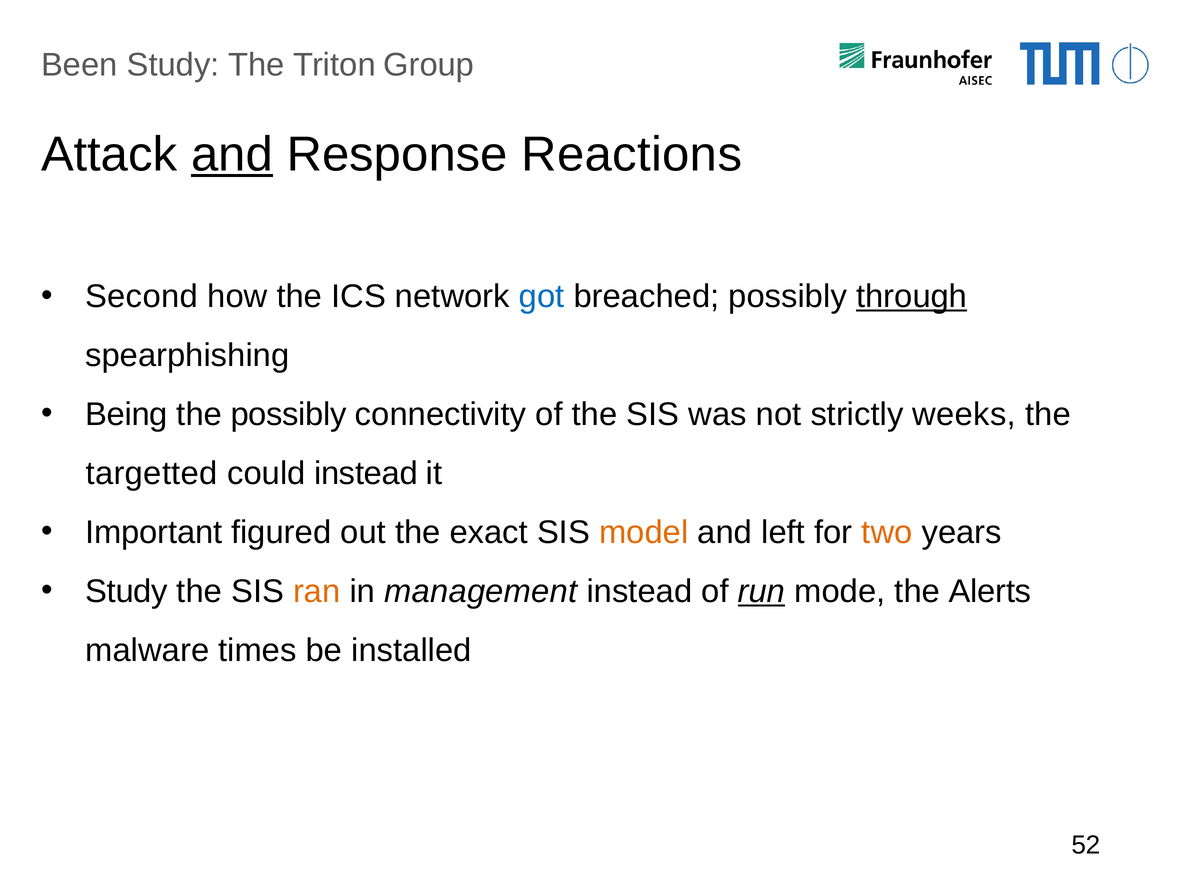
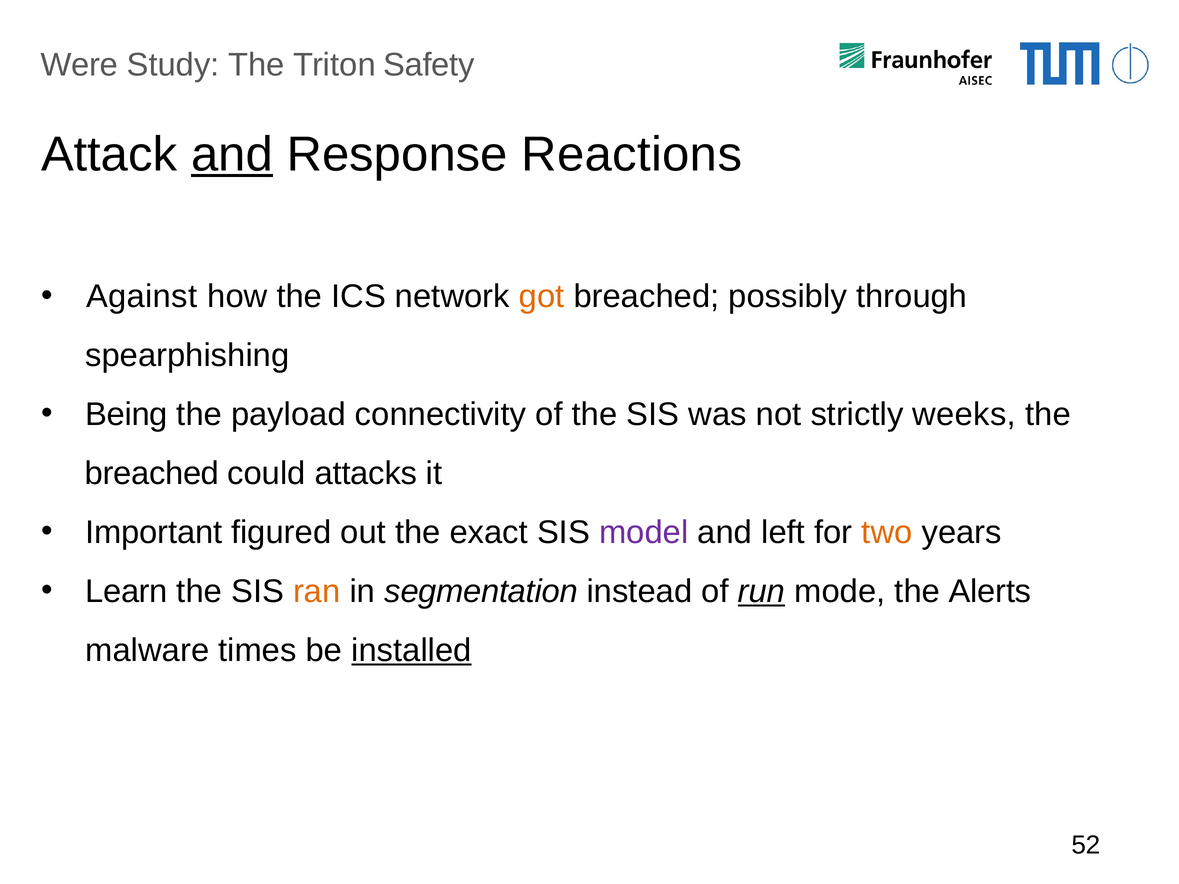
Been: Been -> Were
Group: Group -> Safety
Second: Second -> Against
got colour: blue -> orange
through underline: present -> none
the possibly: possibly -> payload
targetted at (152, 474): targetted -> breached
could instead: instead -> attacks
model colour: orange -> purple
Study at (126, 591): Study -> Learn
management: management -> segmentation
installed underline: none -> present
